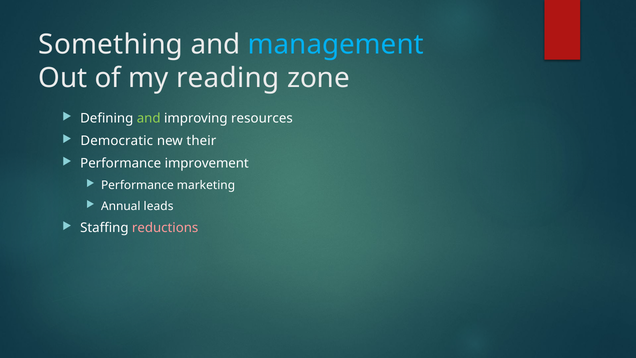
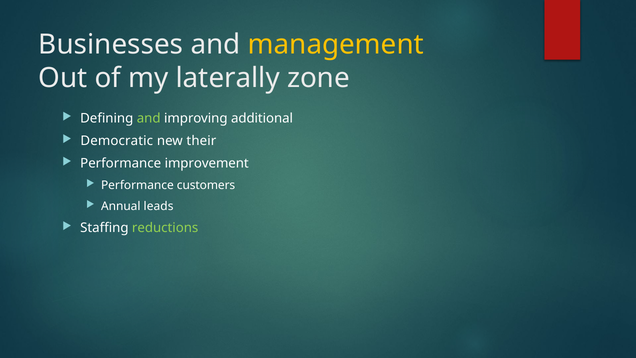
Something: Something -> Businesses
management colour: light blue -> yellow
reading: reading -> laterally
resources: resources -> additional
marketing: marketing -> customers
reductions colour: pink -> light green
